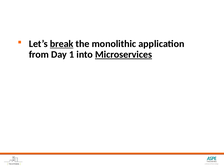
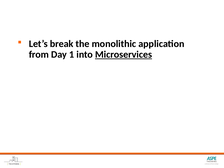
break underline: present -> none
